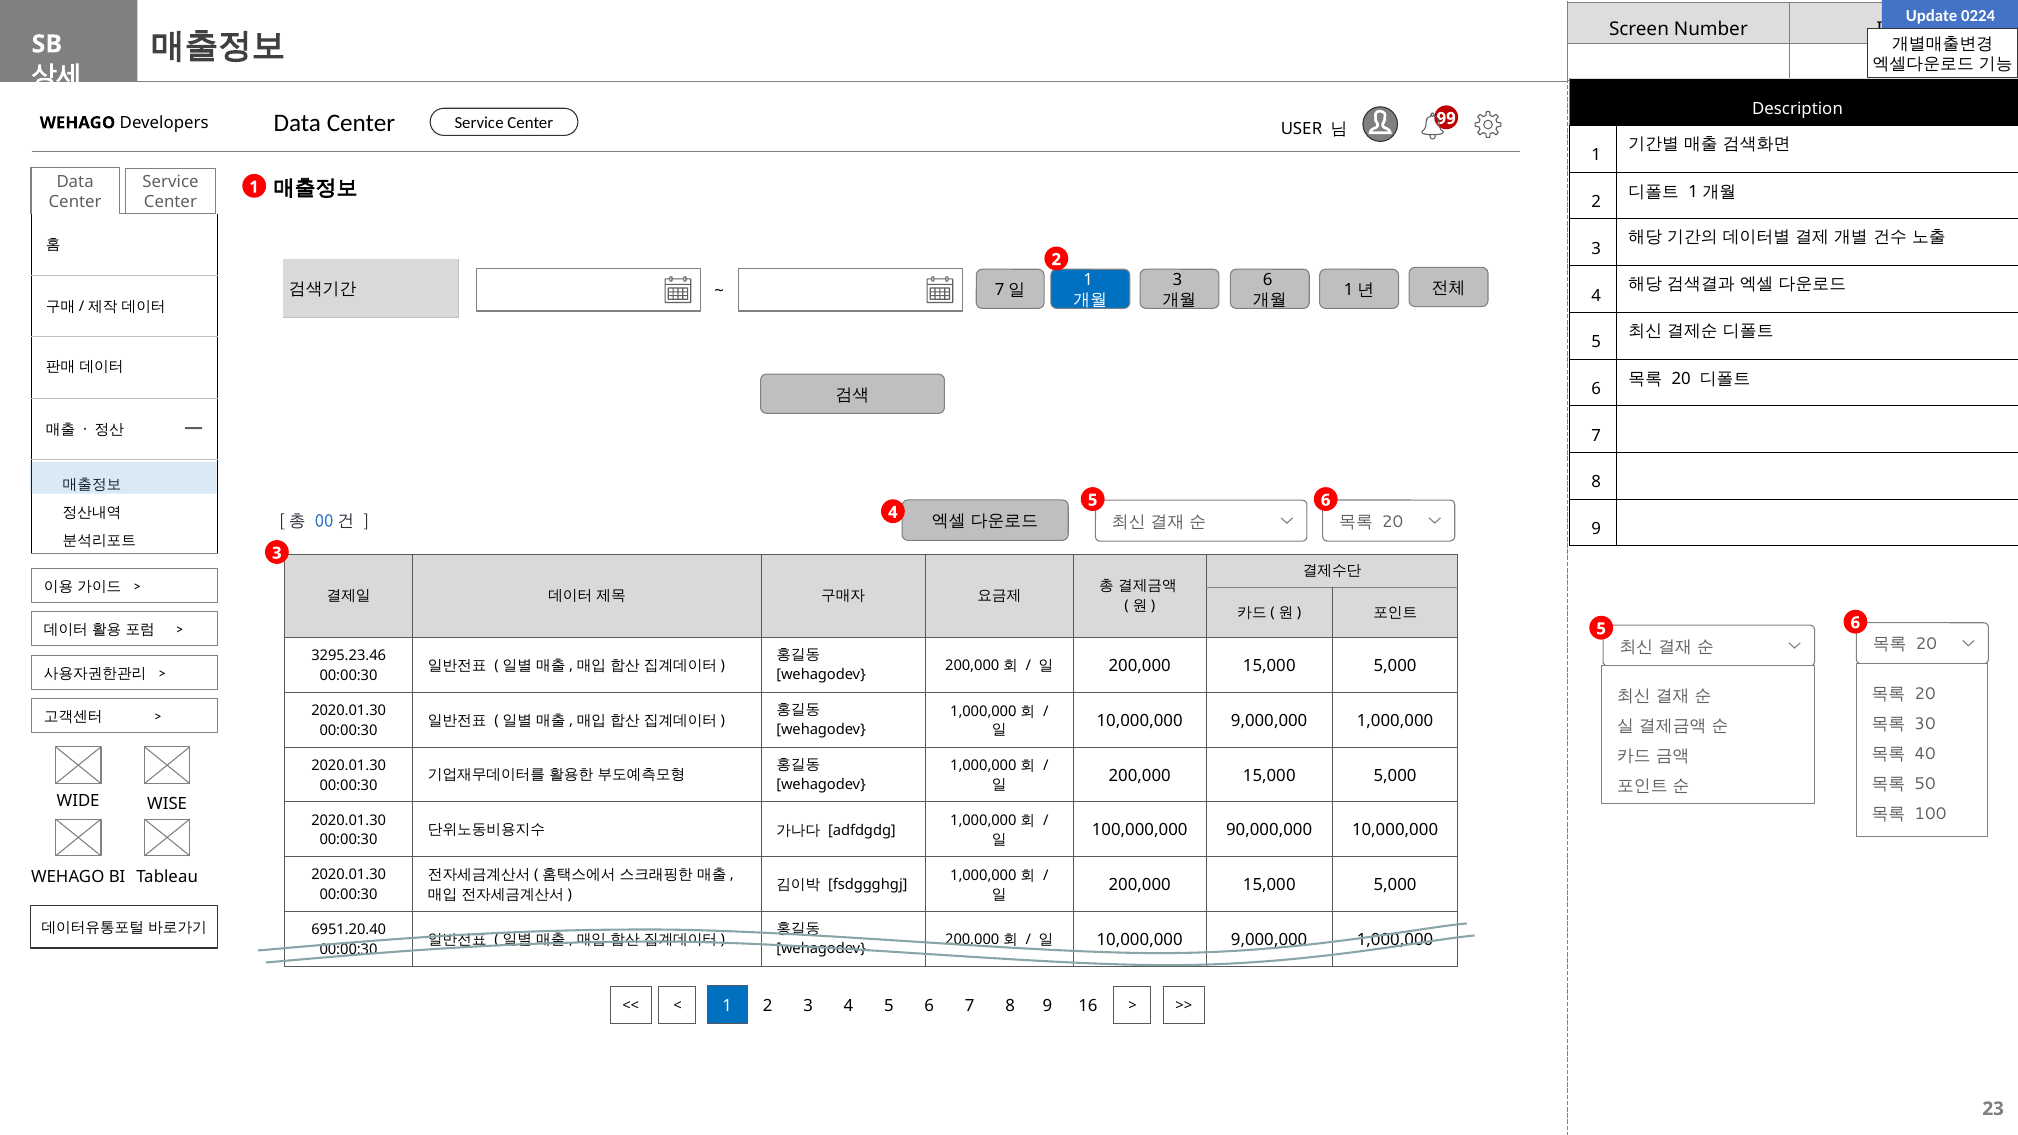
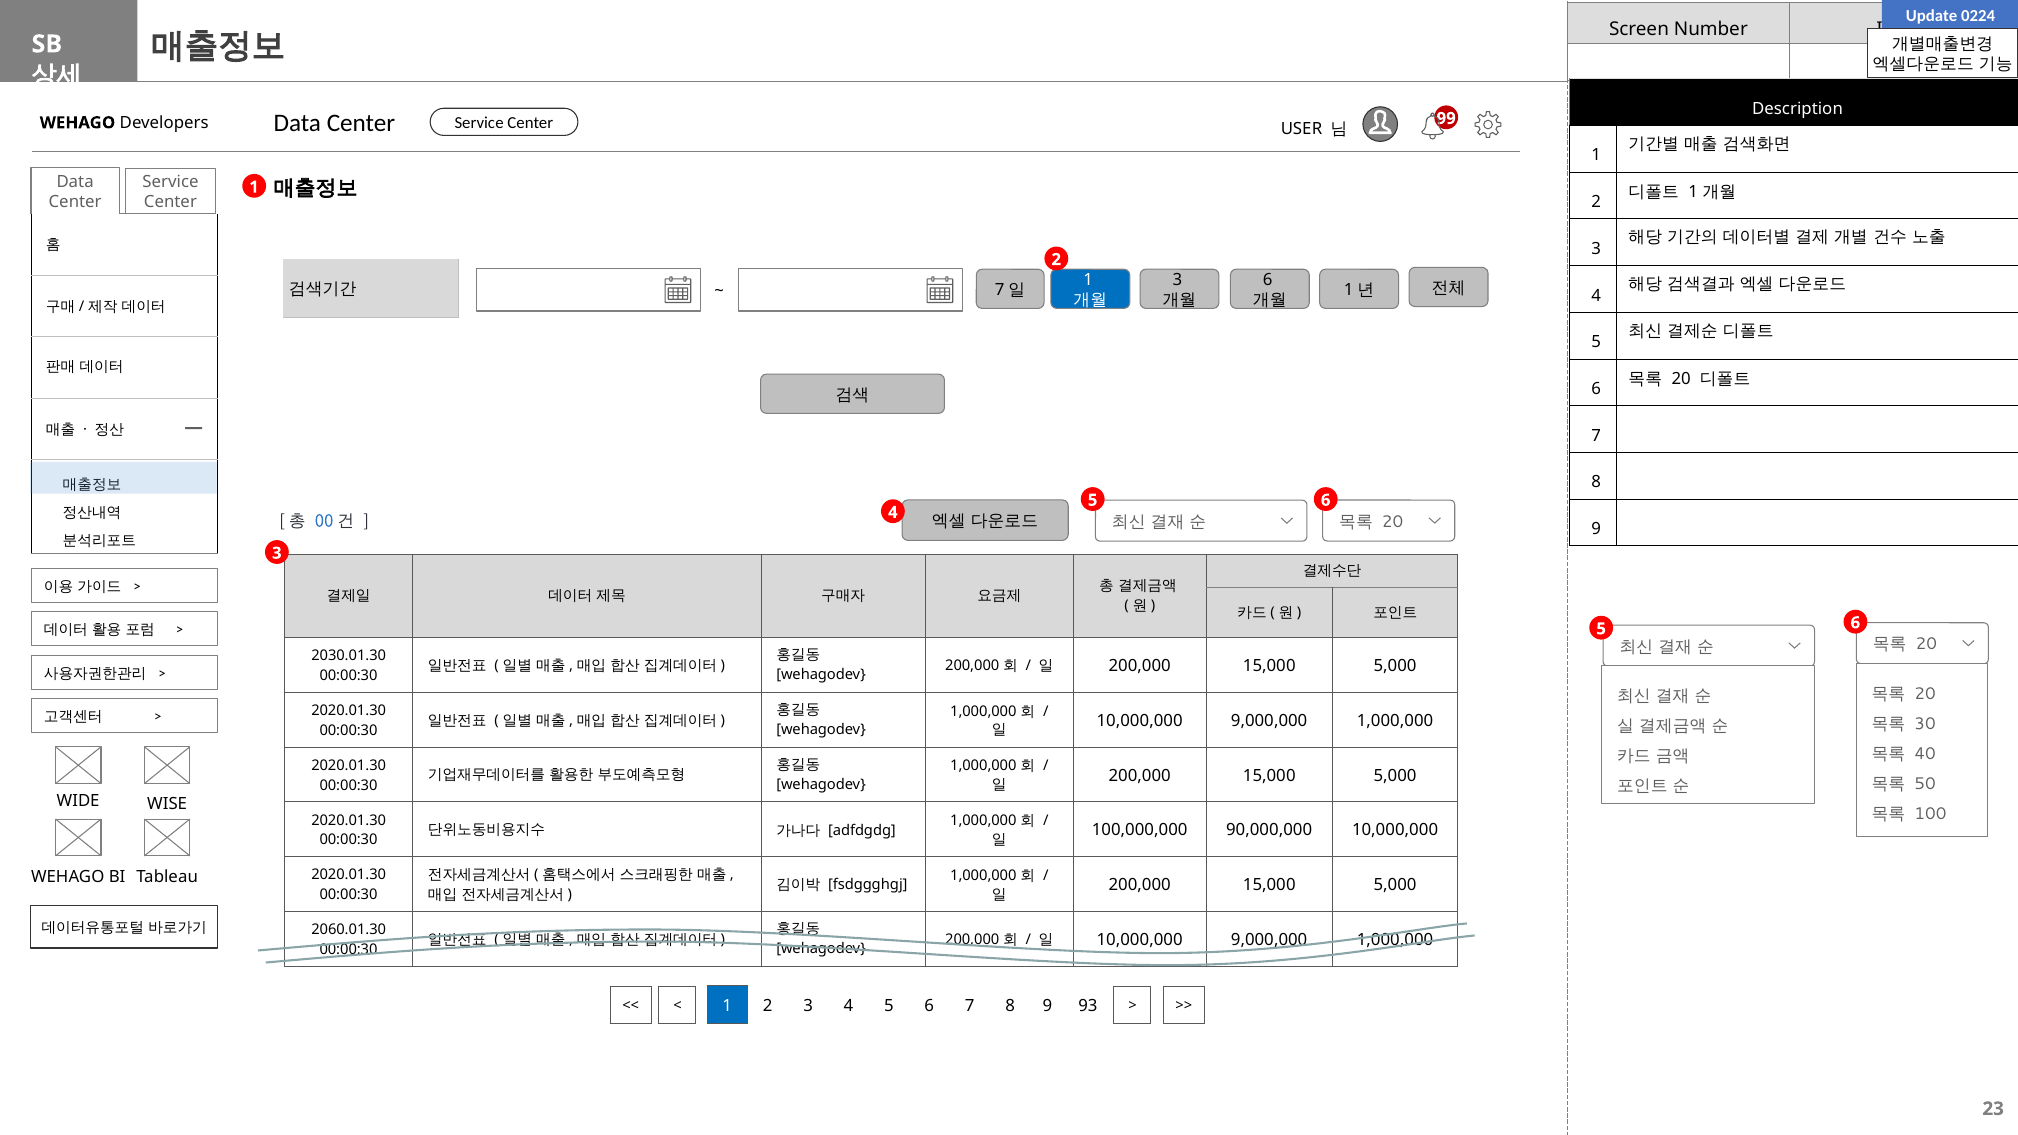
3295.23.46: 3295.23.46 -> 2030.01.30
6951.20.40: 6951.20.40 -> 2060.01.30
16: 16 -> 93
